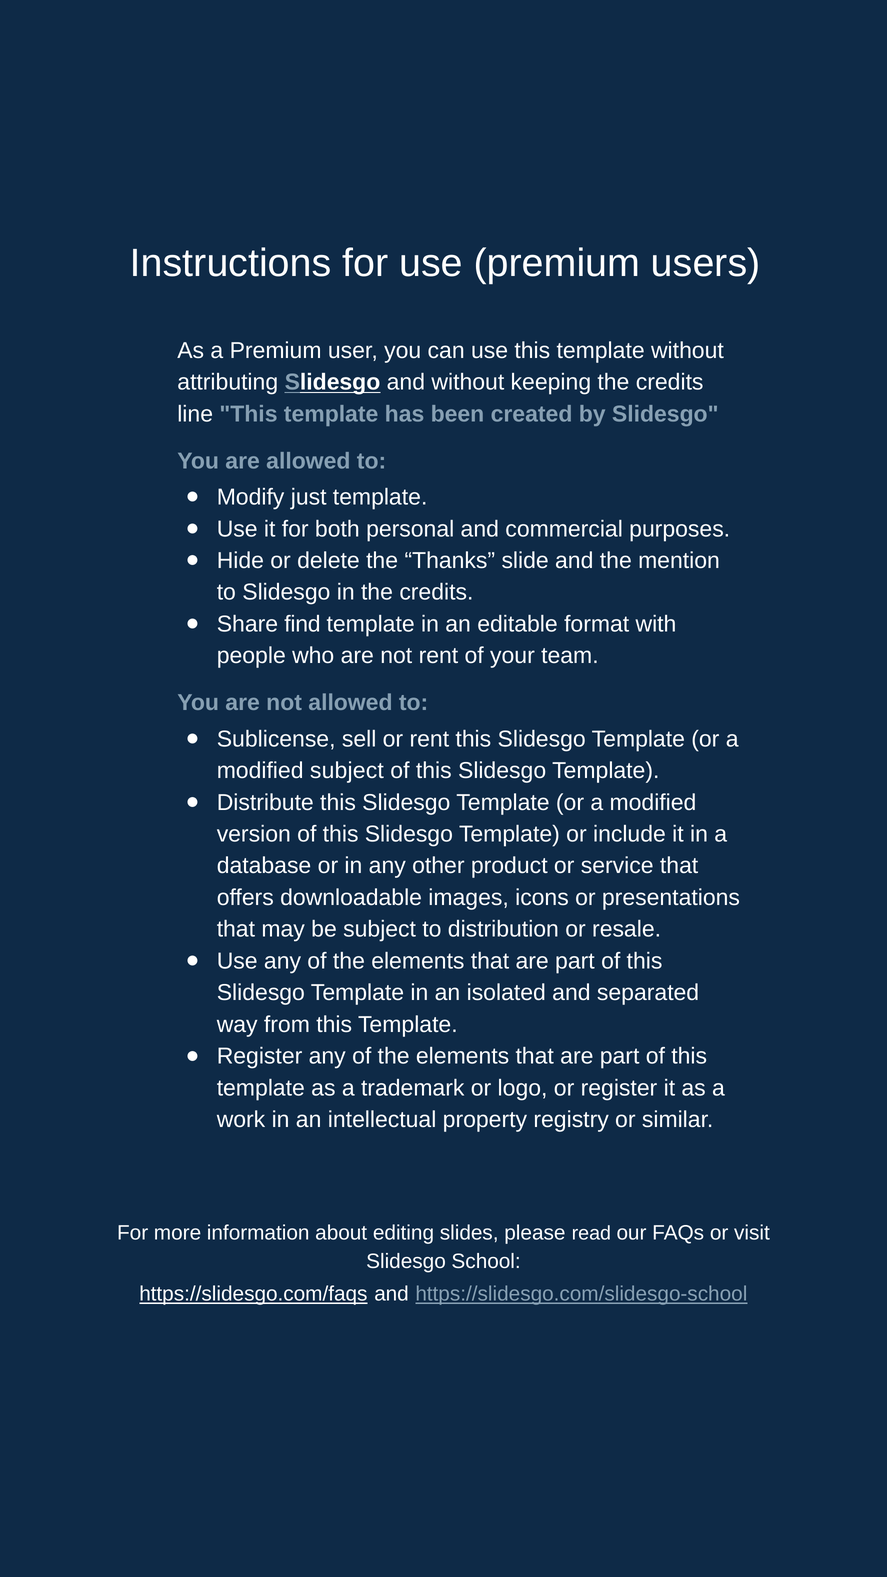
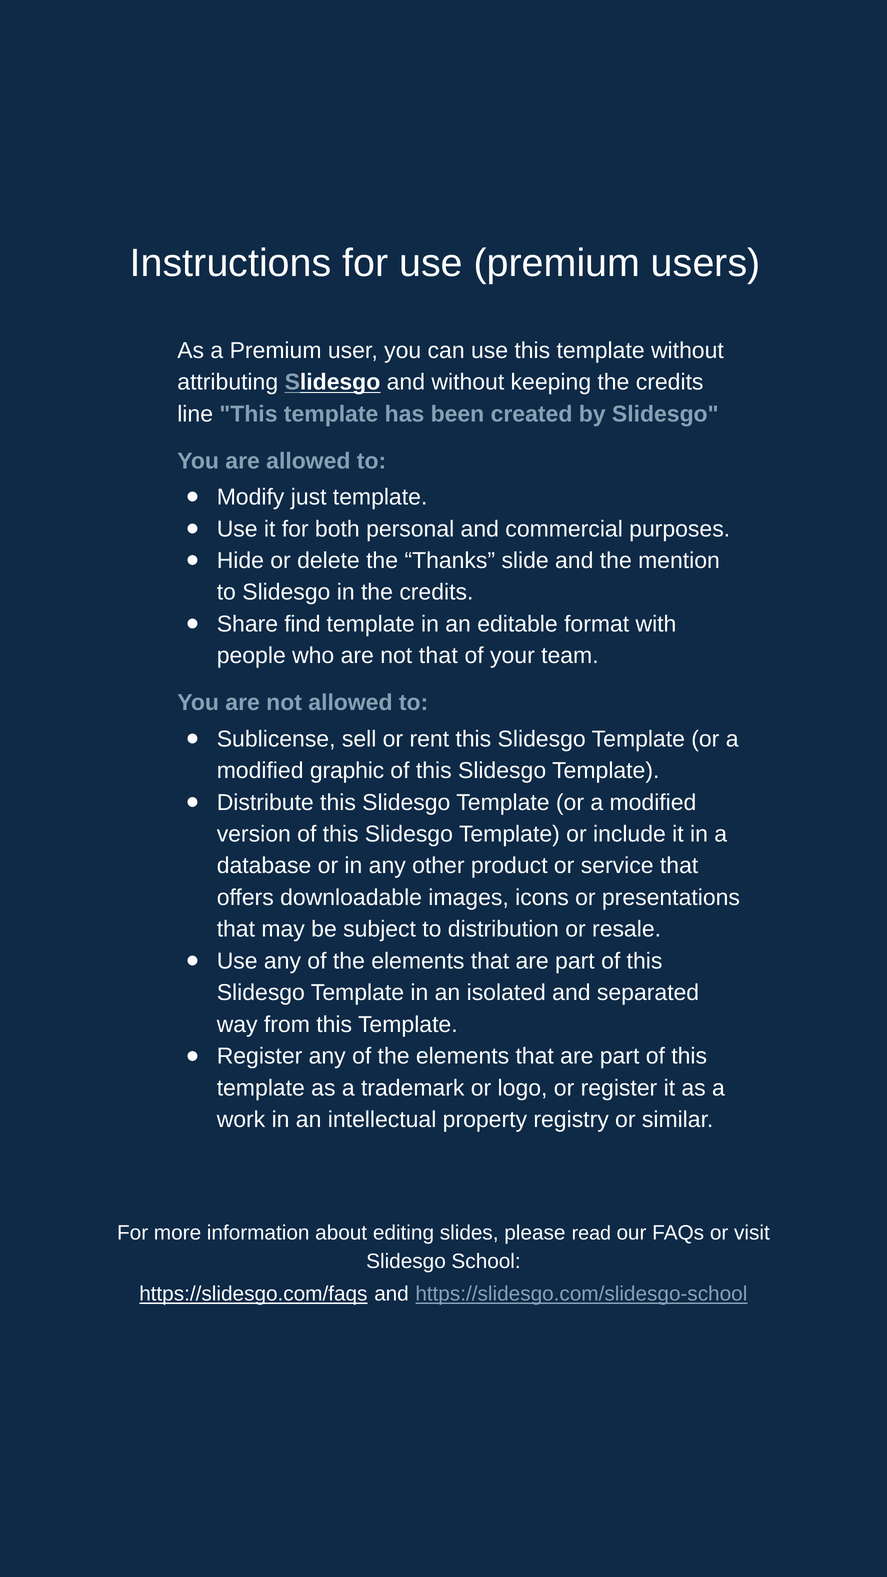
not rent: rent -> that
modified subject: subject -> graphic
